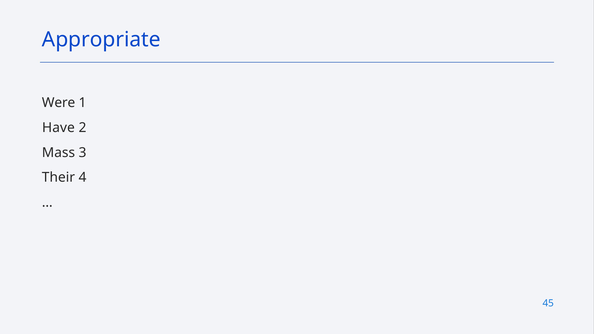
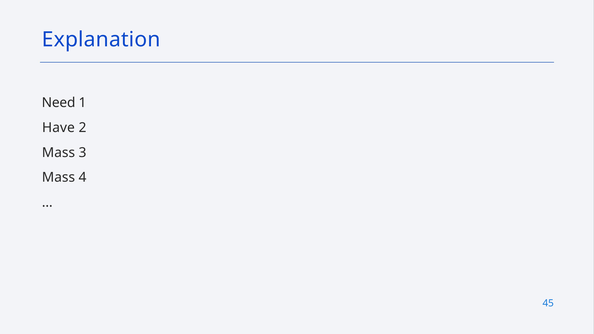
Appropriate: Appropriate -> Explanation
Were: Were -> Need
Their at (58, 178): Their -> Mass
